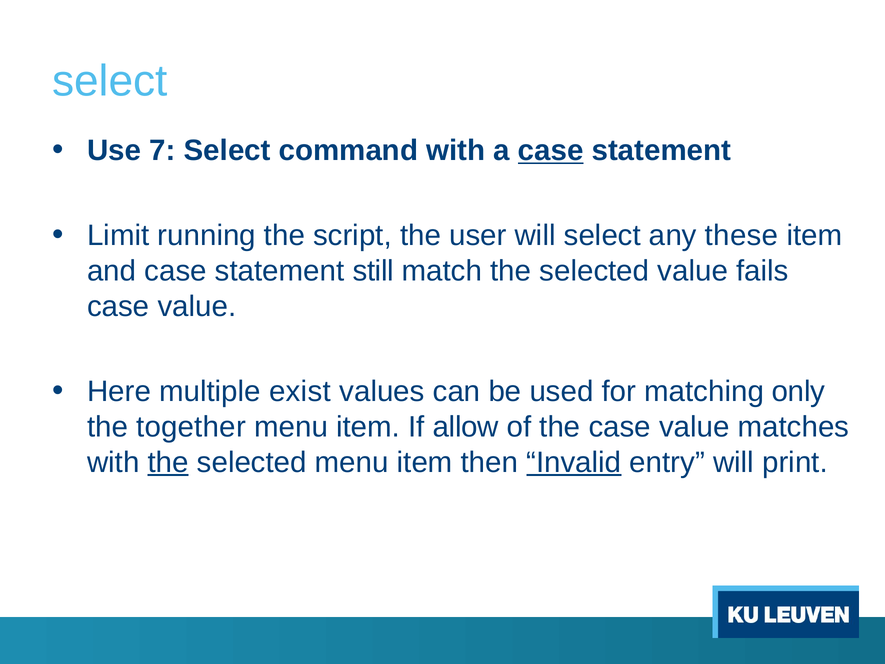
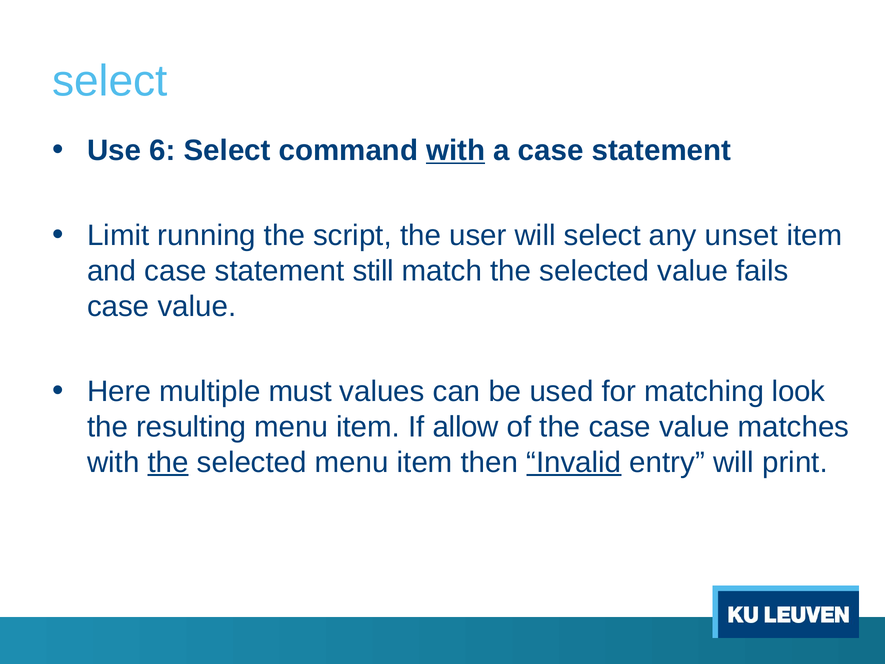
7: 7 -> 6
with at (456, 150) underline: none -> present
case at (551, 150) underline: present -> none
these: these -> unset
exist: exist -> must
only: only -> look
together: together -> resulting
